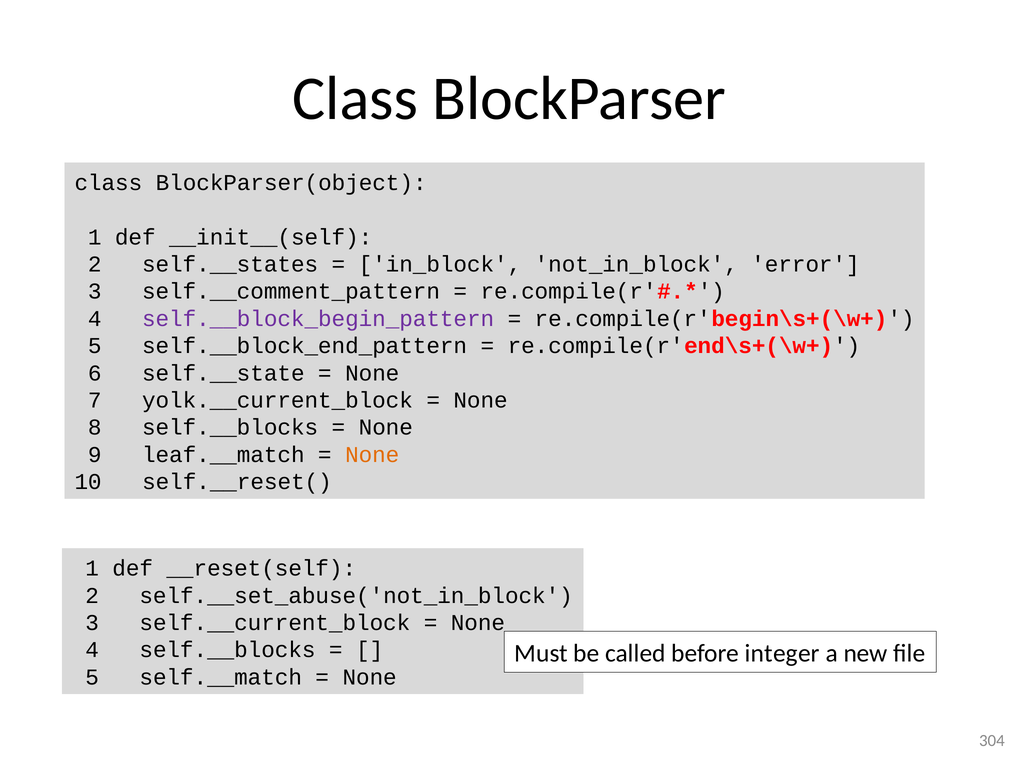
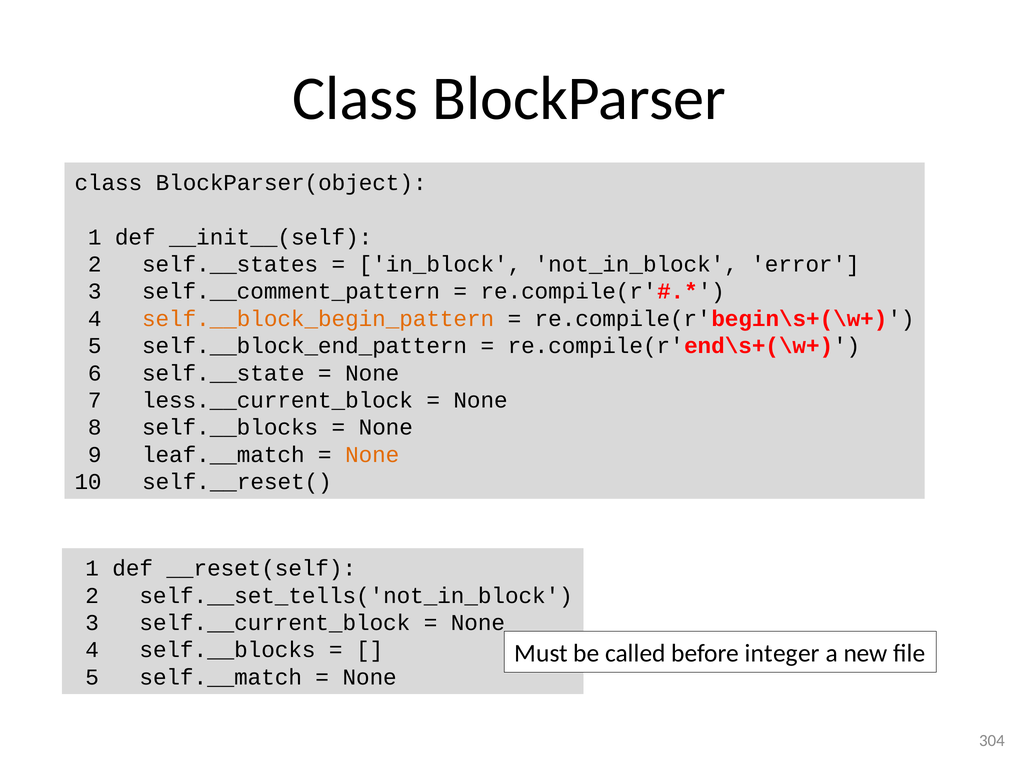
self.__block_begin_pattern colour: purple -> orange
yolk.__current_block: yolk.__current_block -> less.__current_block
self.__set_abuse('not_in_block: self.__set_abuse('not_in_block -> self.__set_tells('not_in_block
